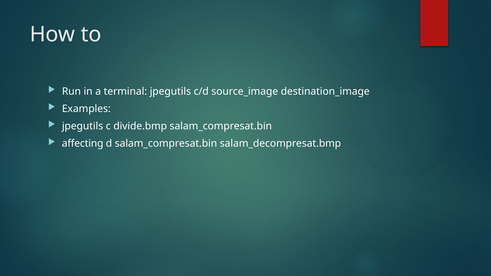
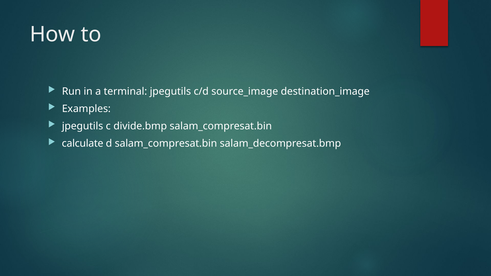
affecting: affecting -> calculate
